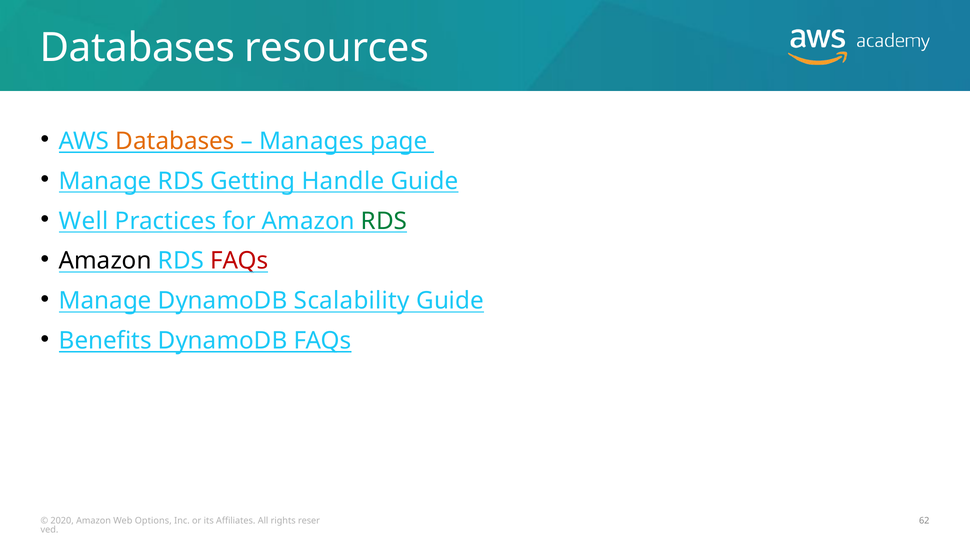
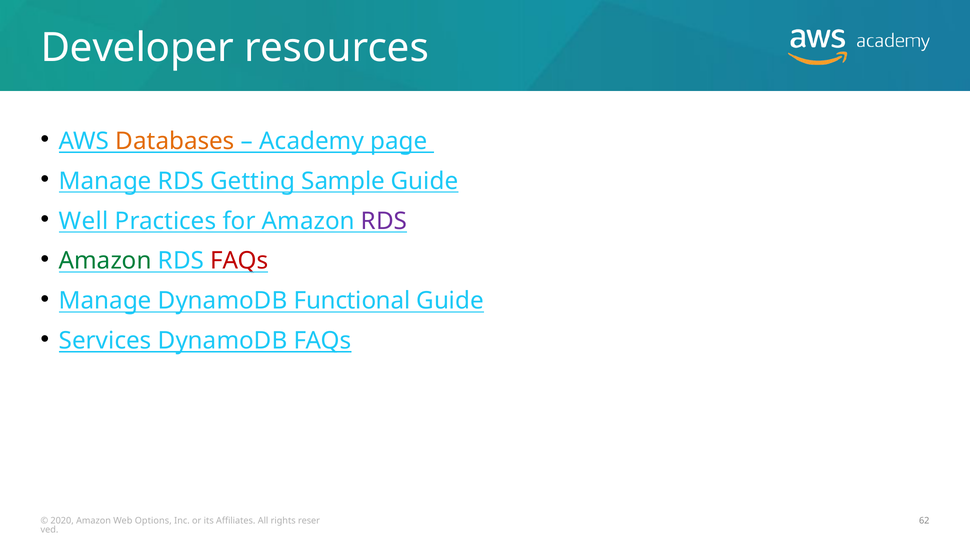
Databases at (137, 48): Databases -> Developer
Manages: Manages -> Academy
Handle: Handle -> Sample
RDS at (384, 221) colour: green -> purple
Amazon at (105, 261) colour: black -> green
Scalability: Scalability -> Functional
Benefits: Benefits -> Services
